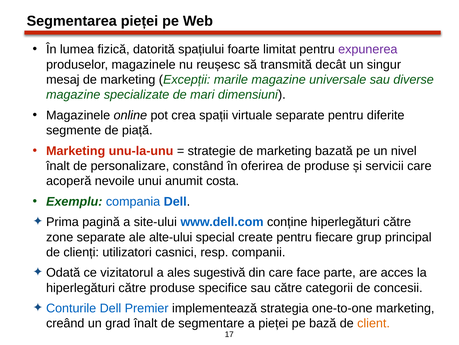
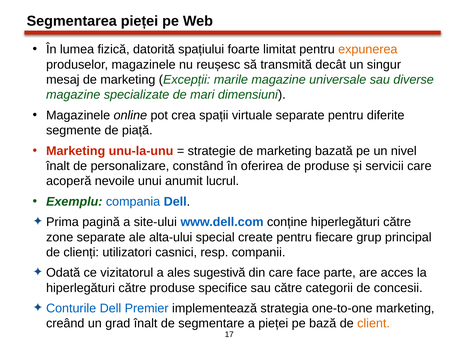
expunerea colour: purple -> orange
costa: costa -> lucrul
alte-ului: alte-ului -> alta-ului
